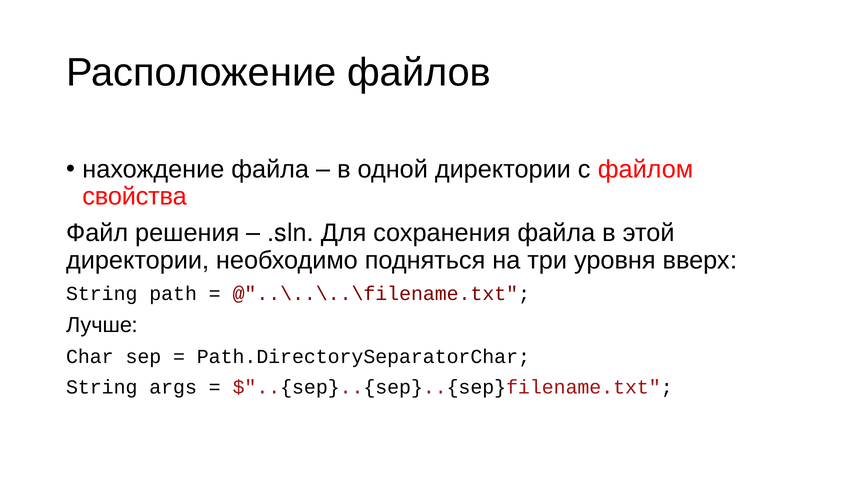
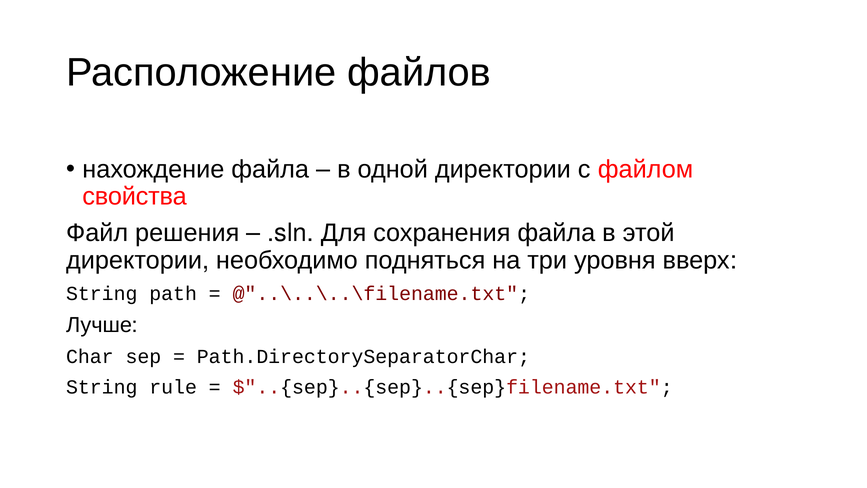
args: args -> rule
